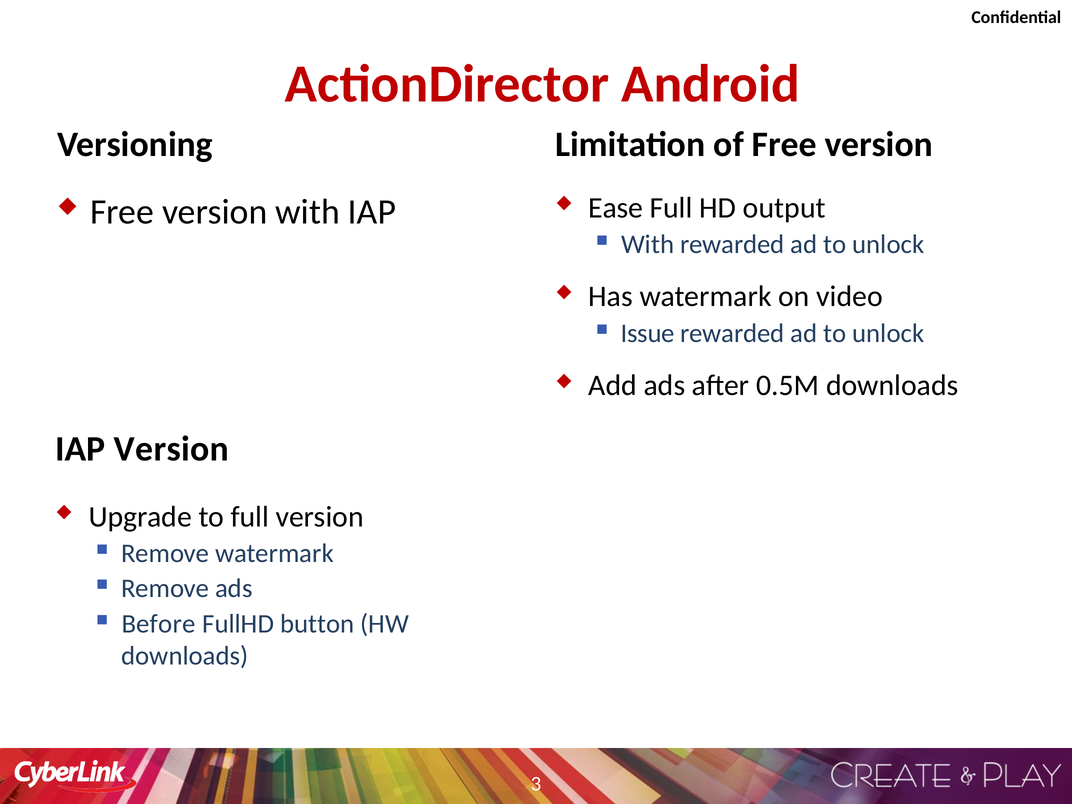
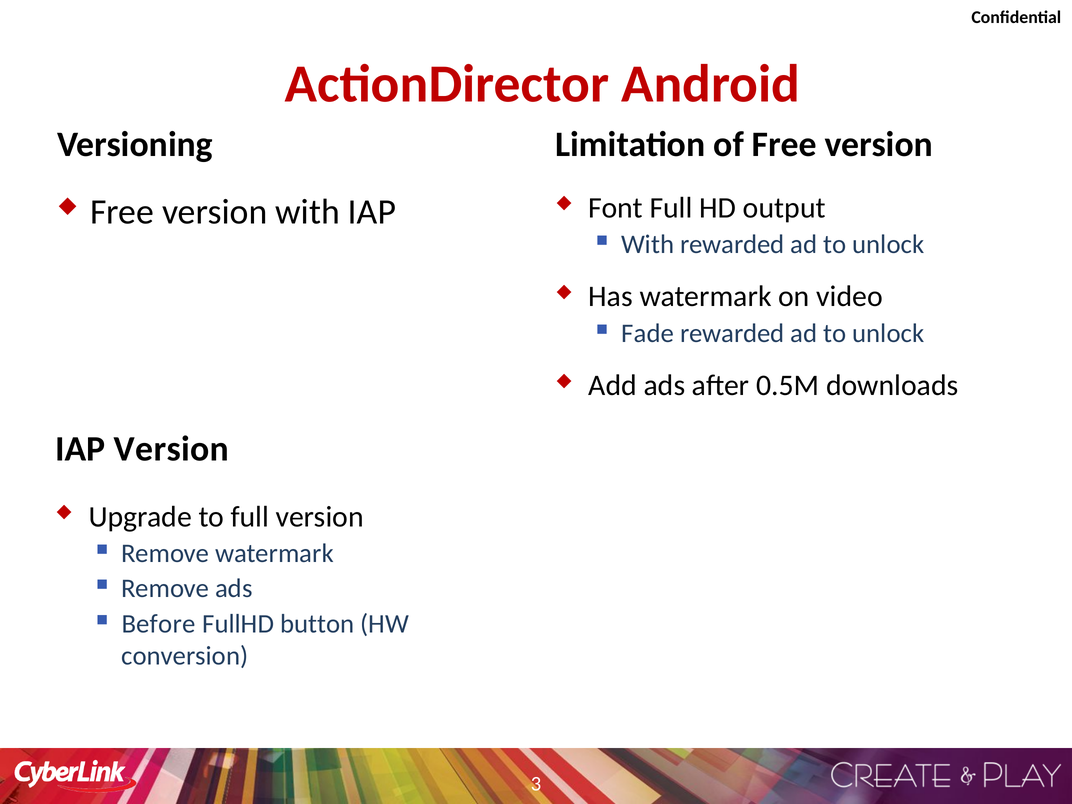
Ease: Ease -> Font
Issue: Issue -> Fade
downloads at (185, 656): downloads -> conversion
